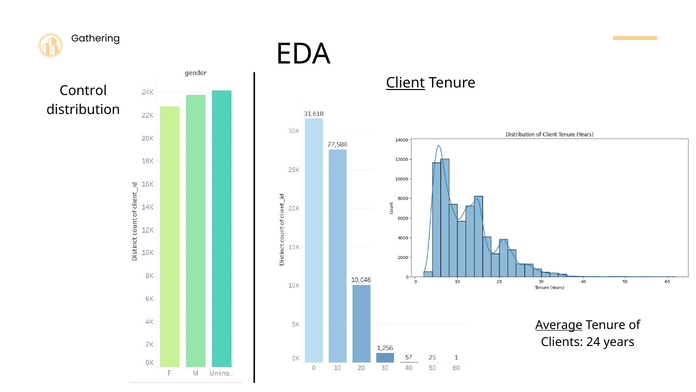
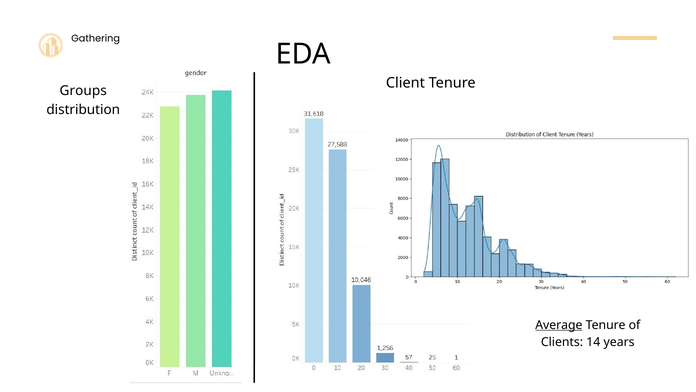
Client underline: present -> none
Control: Control -> Groups
24: 24 -> 14
